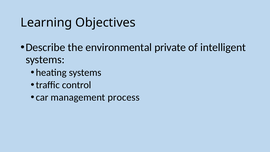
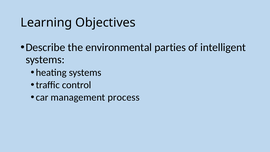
private: private -> parties
